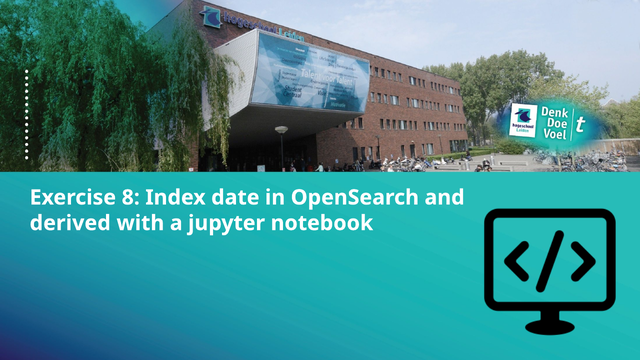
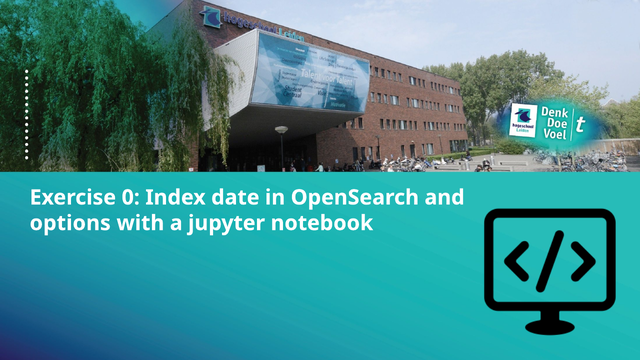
8: 8 -> 0
derived: derived -> options
